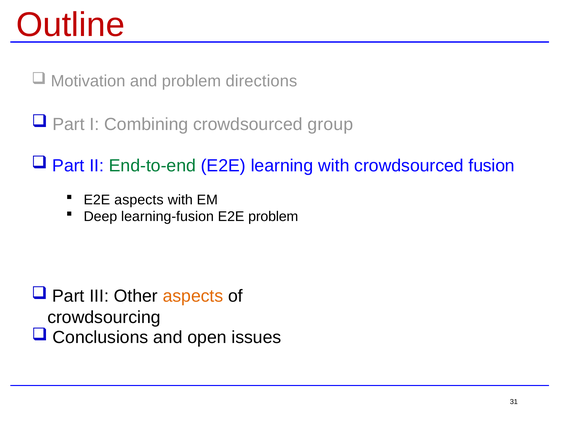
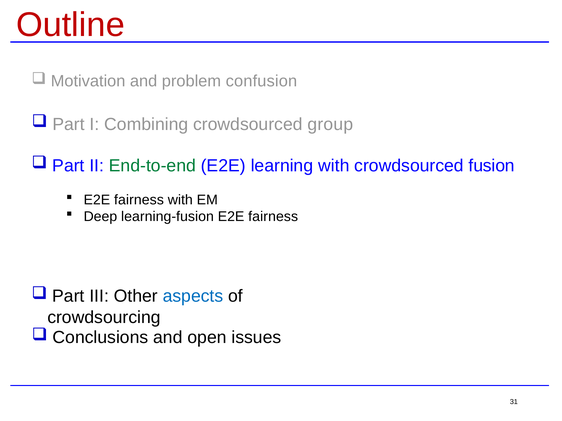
directions: directions -> confusion
aspects at (139, 200): aspects -> fairness
problem at (273, 217): problem -> fairness
aspects at (193, 297) colour: orange -> blue
